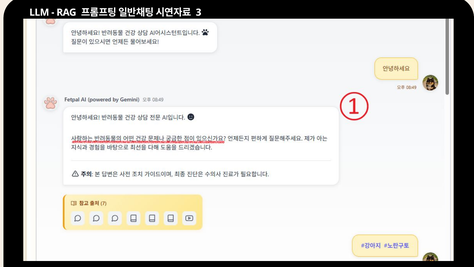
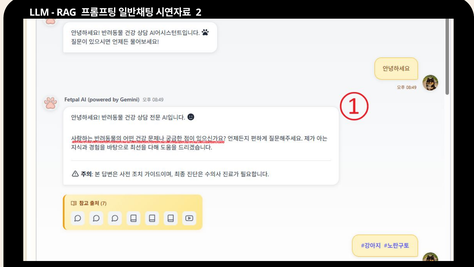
3: 3 -> 2
